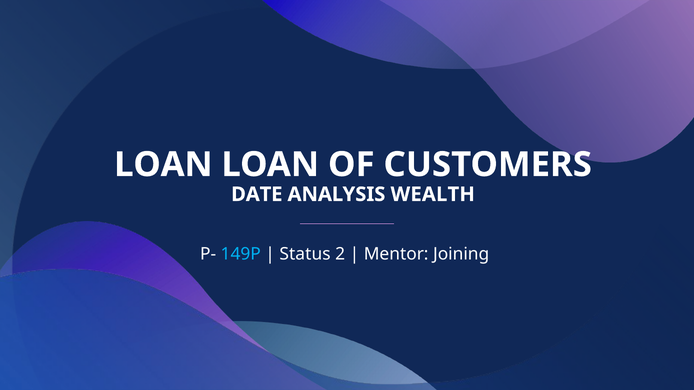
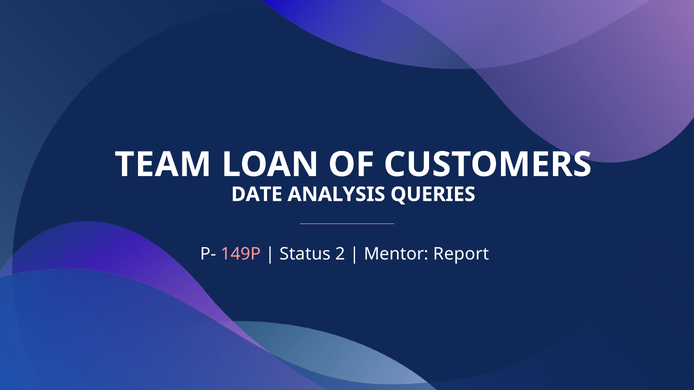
LOAN at (163, 165): LOAN -> TEAM
WEALTH: WEALTH -> QUERIES
149P colour: light blue -> pink
Joining: Joining -> Report
